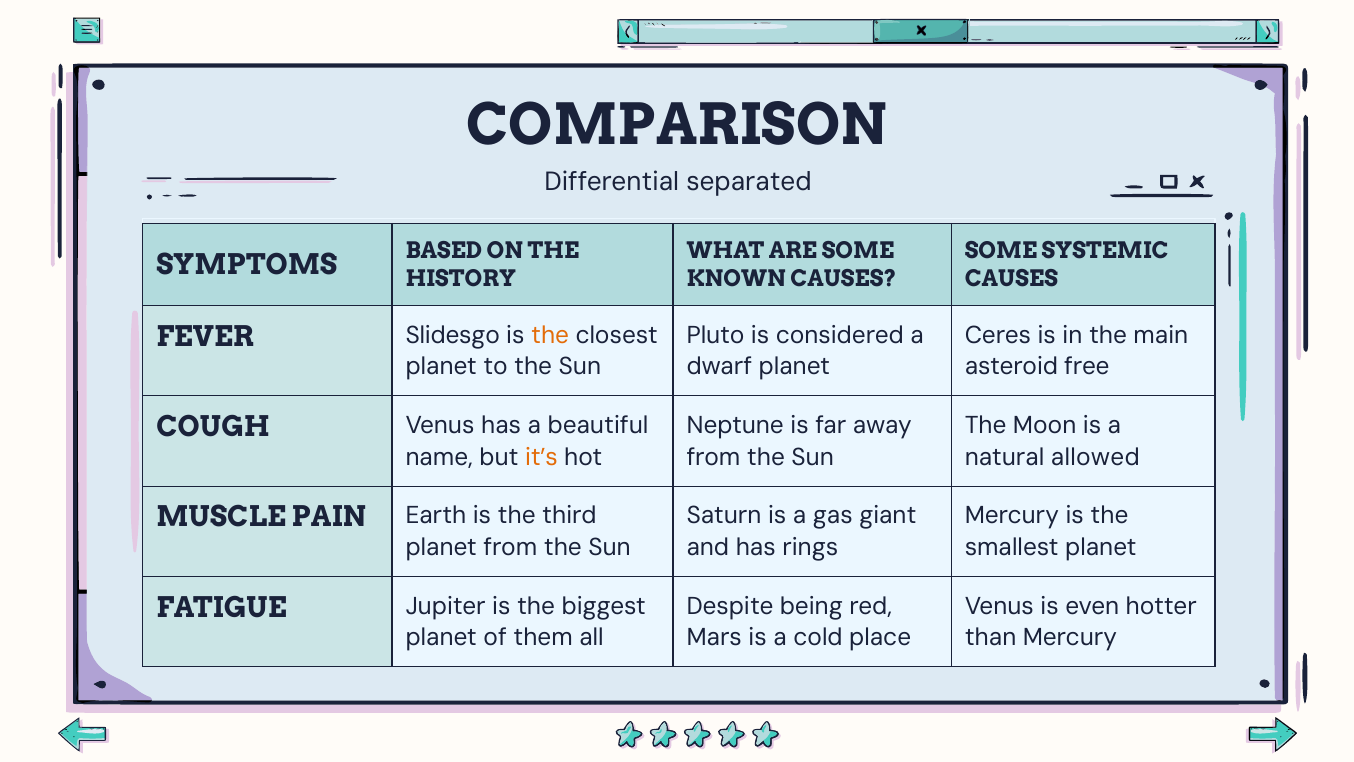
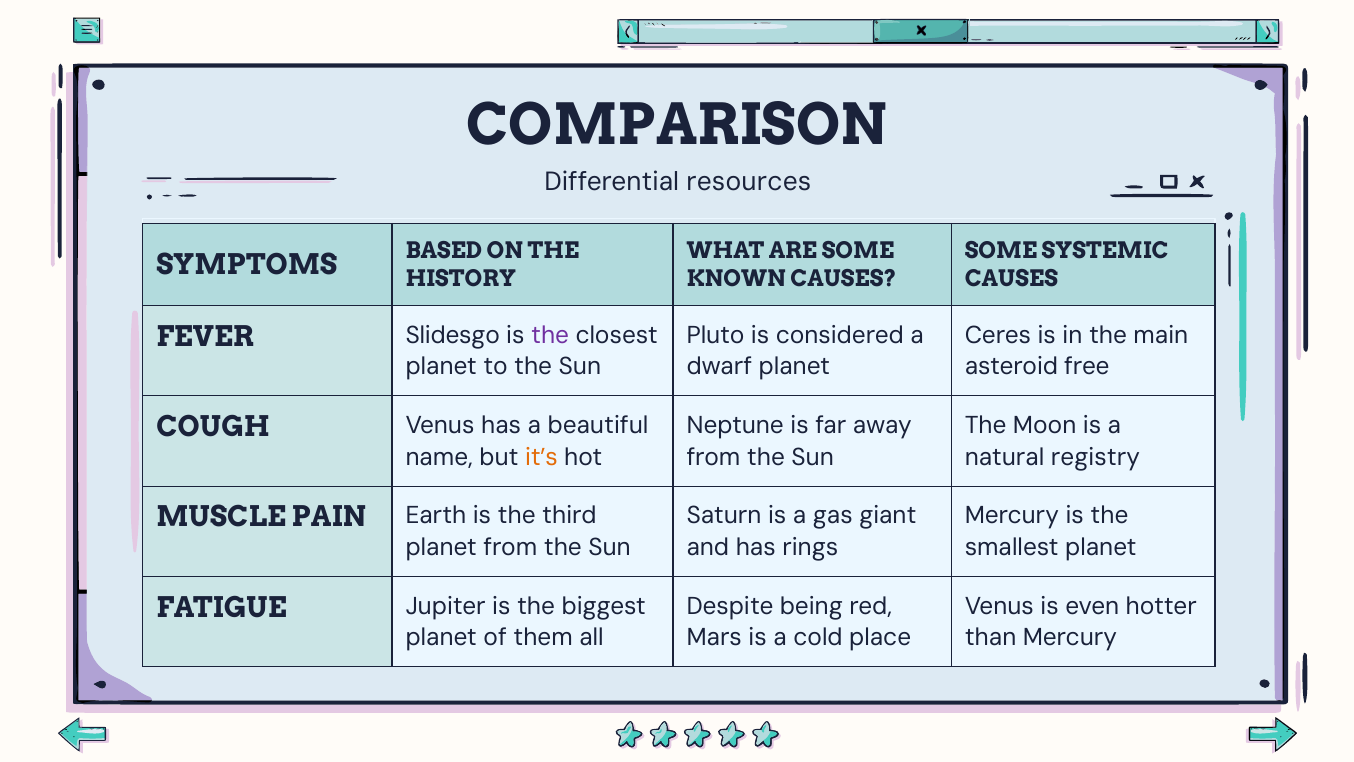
separated: separated -> resources
the at (550, 335) colour: orange -> purple
allowed: allowed -> registry
